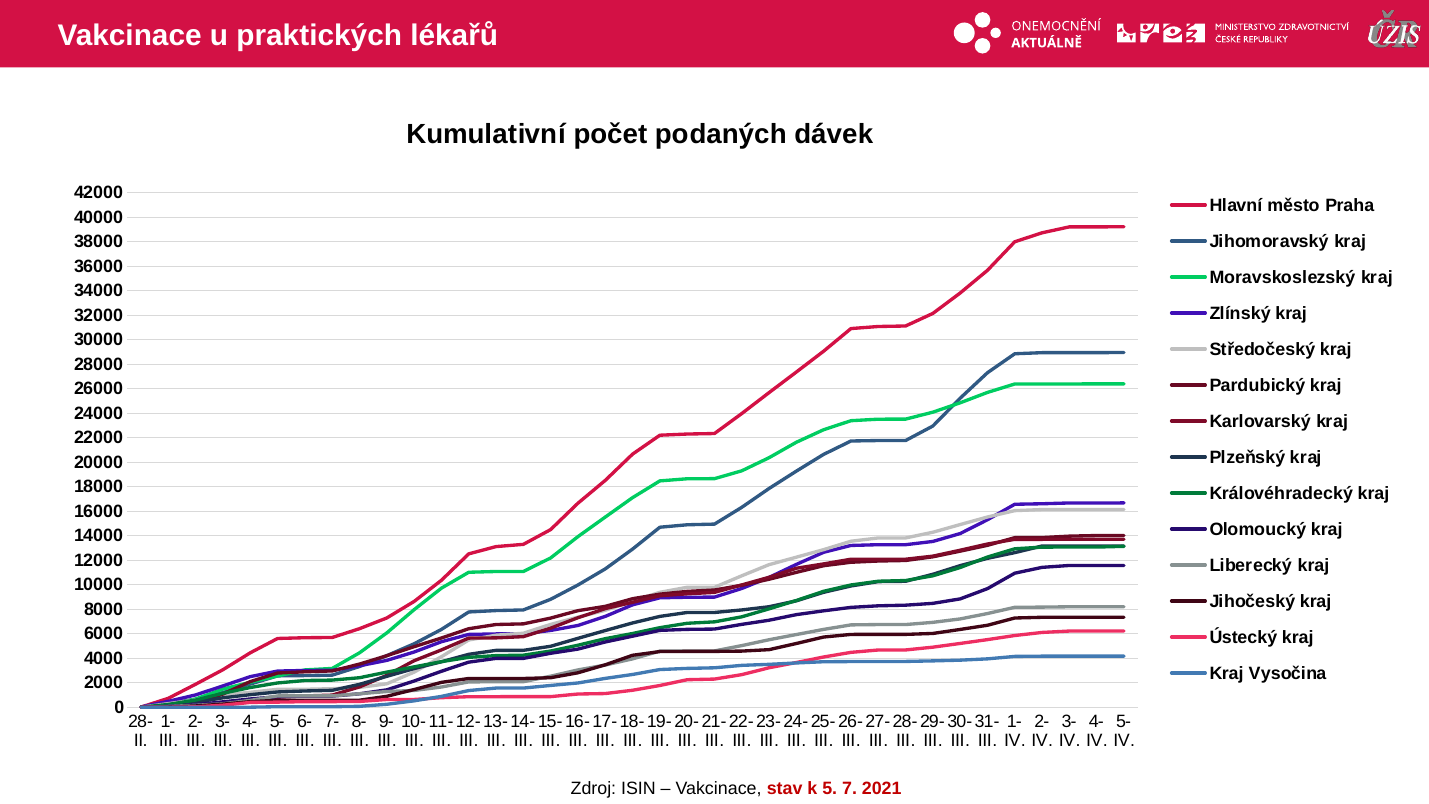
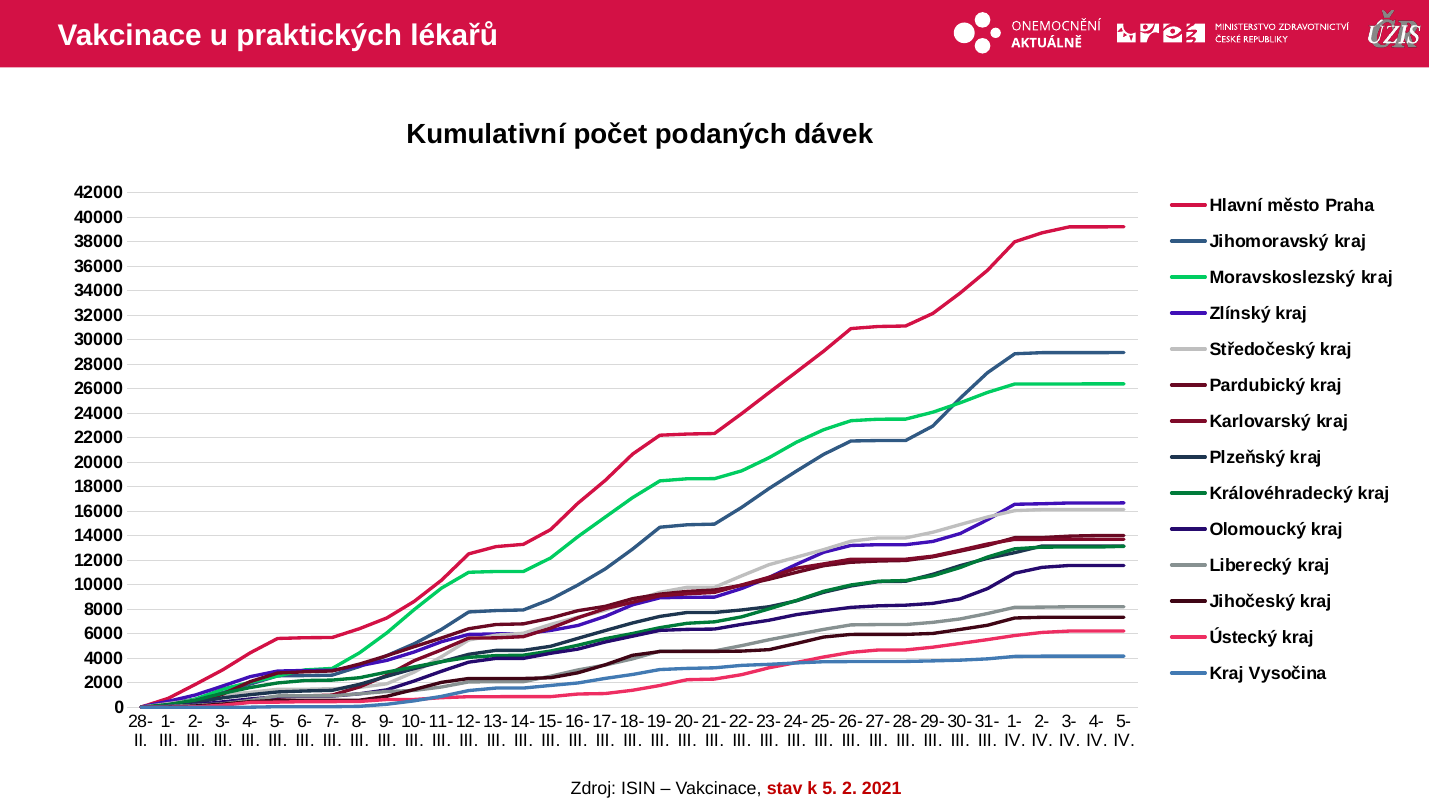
7: 7 -> 2
